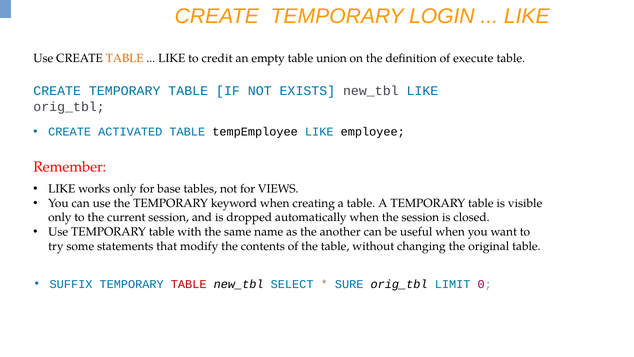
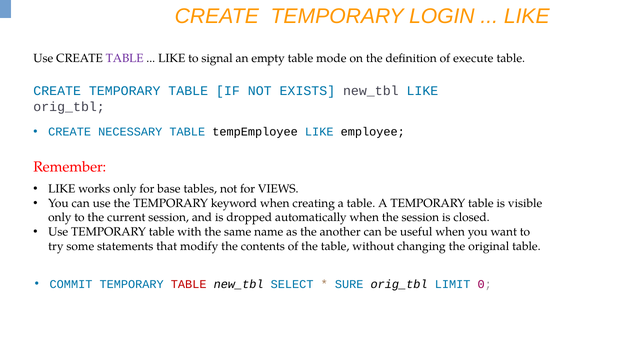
TABLE at (125, 58) colour: orange -> purple
credit: credit -> signal
union: union -> mode
ACTIVATED: ACTIVATED -> NECESSARY
SUFFIX: SUFFIX -> COMMIT
